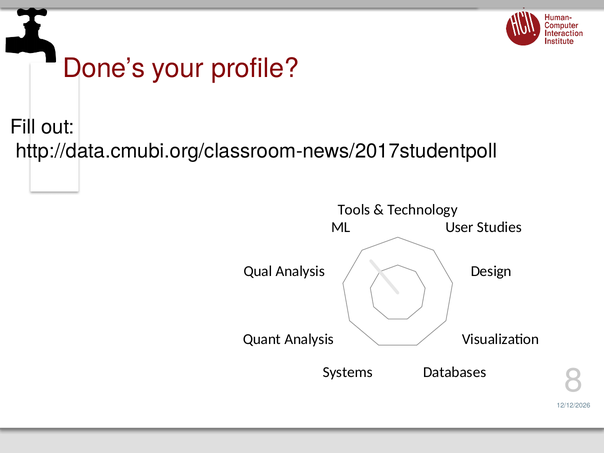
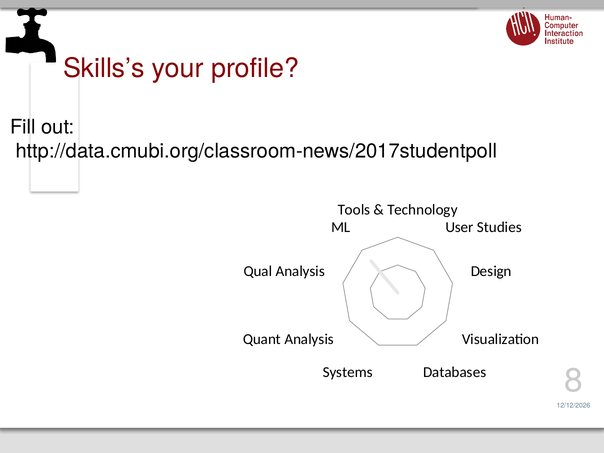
Done’s: Done’s -> Skills’s
